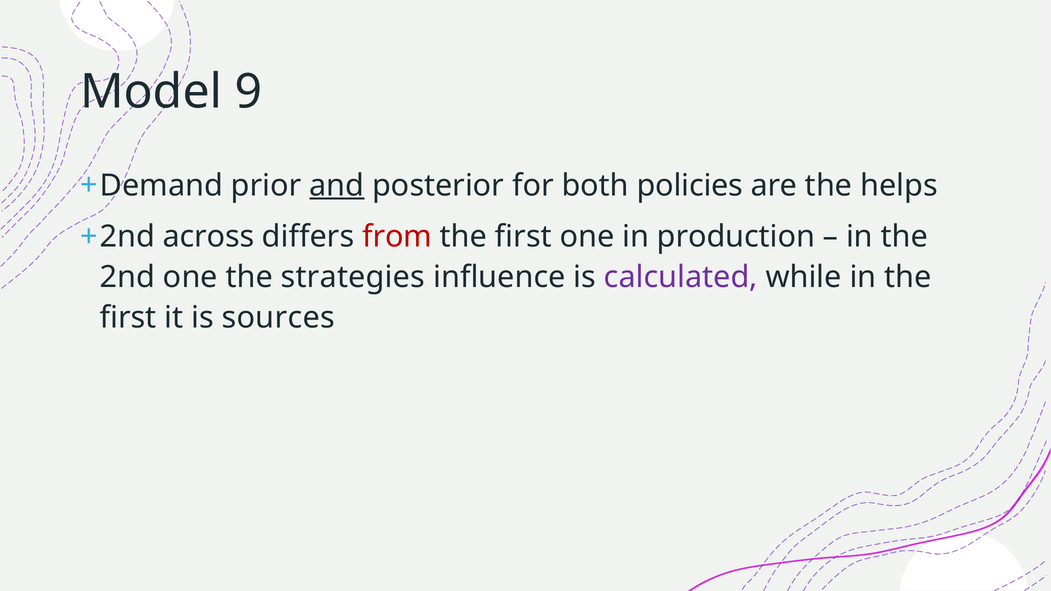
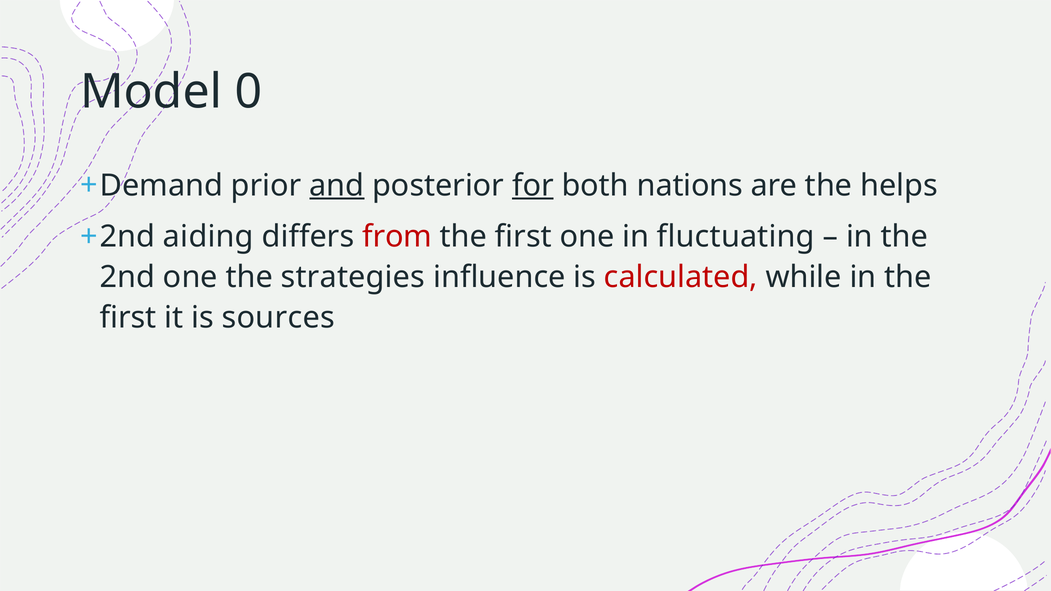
9: 9 -> 0
for underline: none -> present
policies: policies -> nations
across: across -> aiding
production: production -> fluctuating
calculated colour: purple -> red
